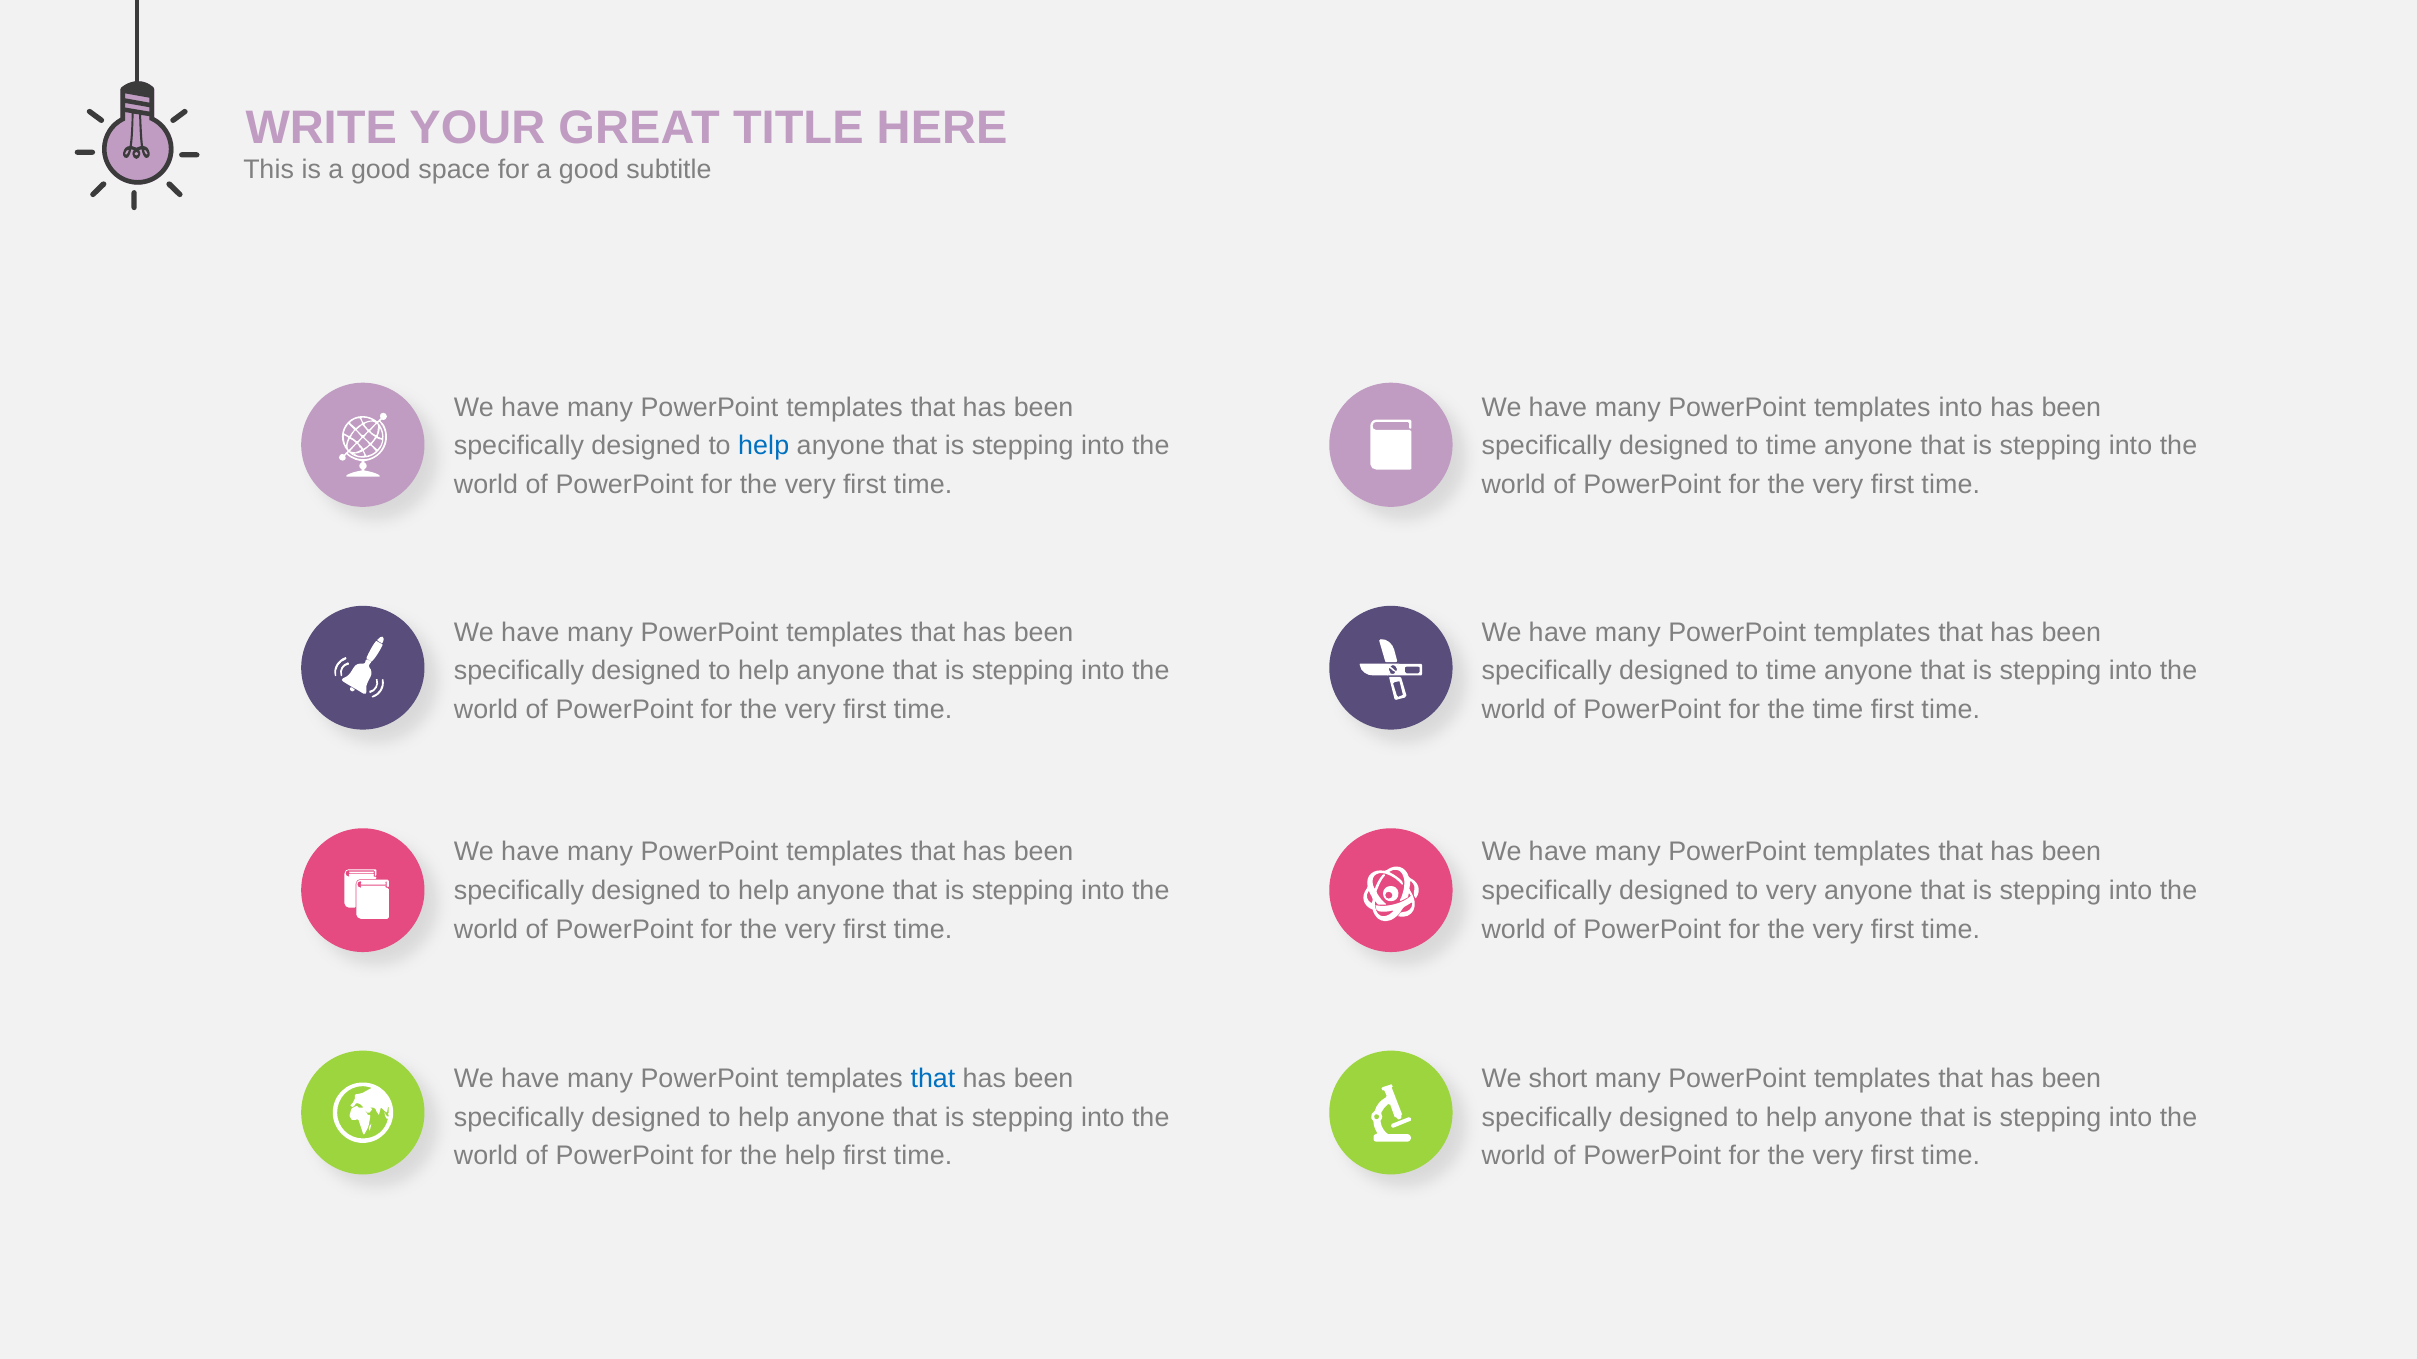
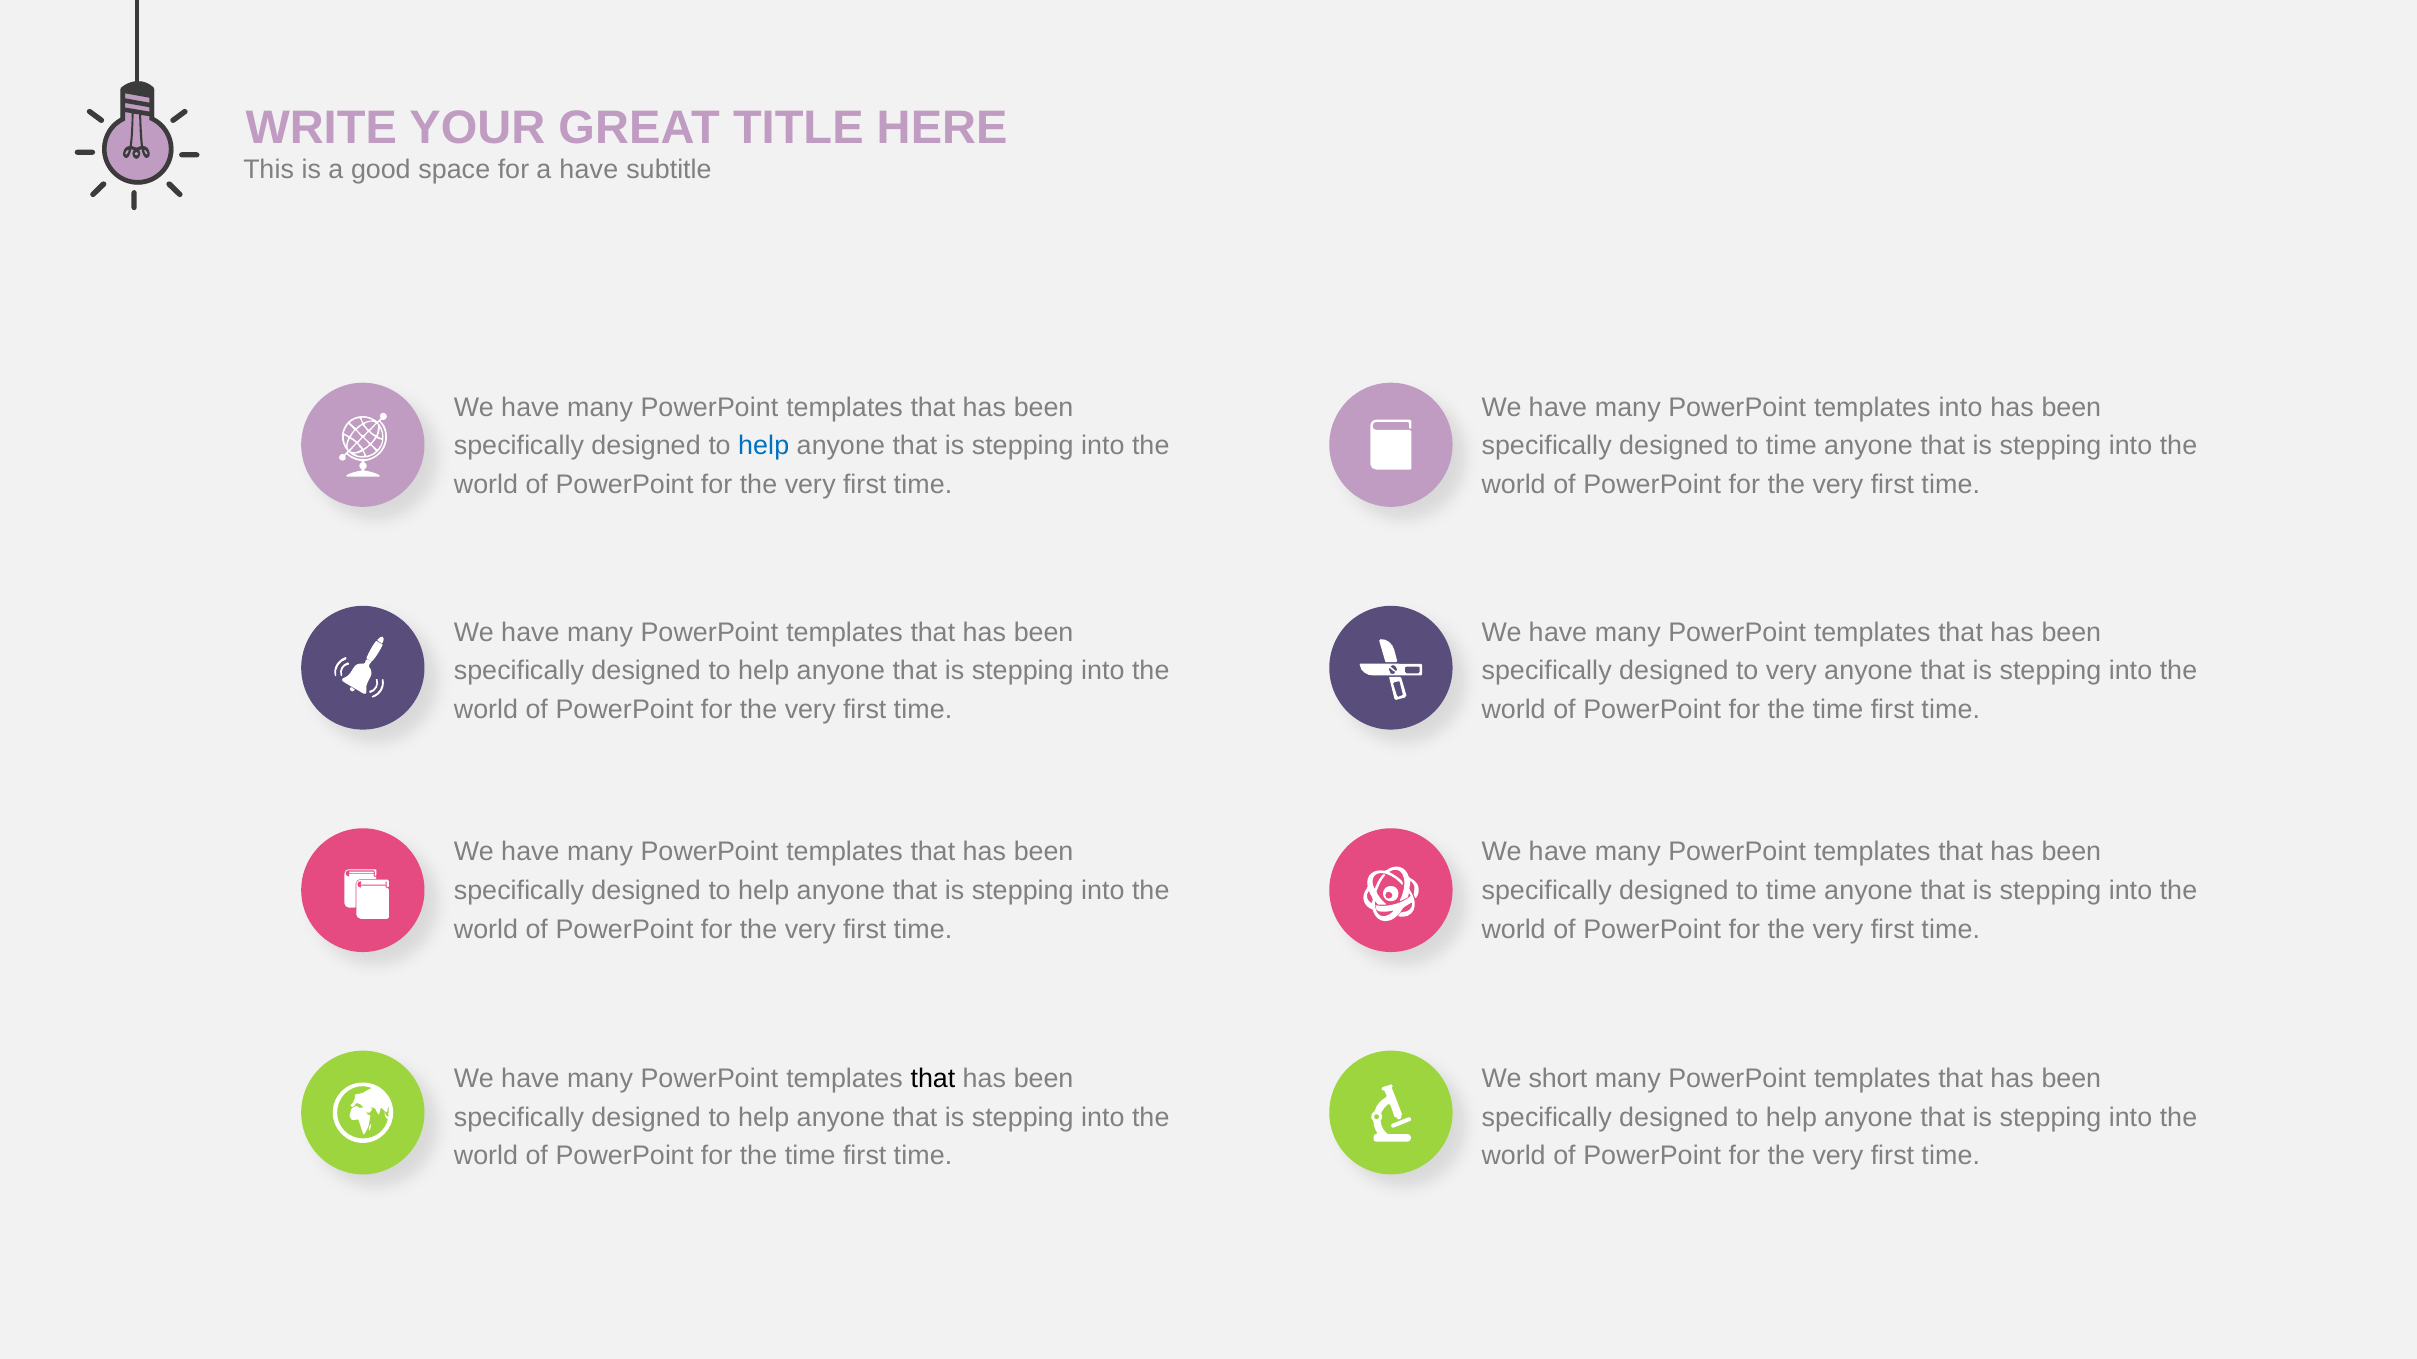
for a good: good -> have
time at (1791, 671): time -> very
very at (1791, 891): very -> time
that at (933, 1079) colour: blue -> black
help at (810, 1156): help -> time
